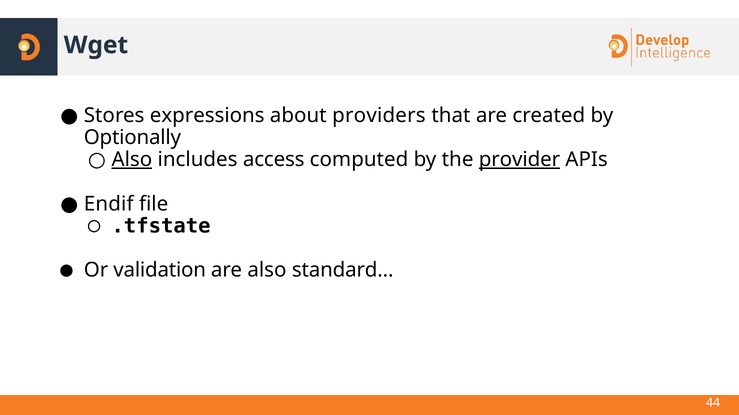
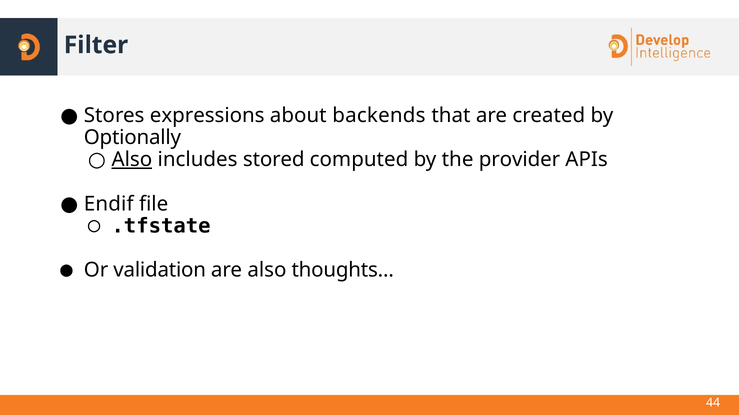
Wget: Wget -> Filter
providers: providers -> backends
access: access -> stored
provider underline: present -> none
standard…: standard… -> thoughts…
